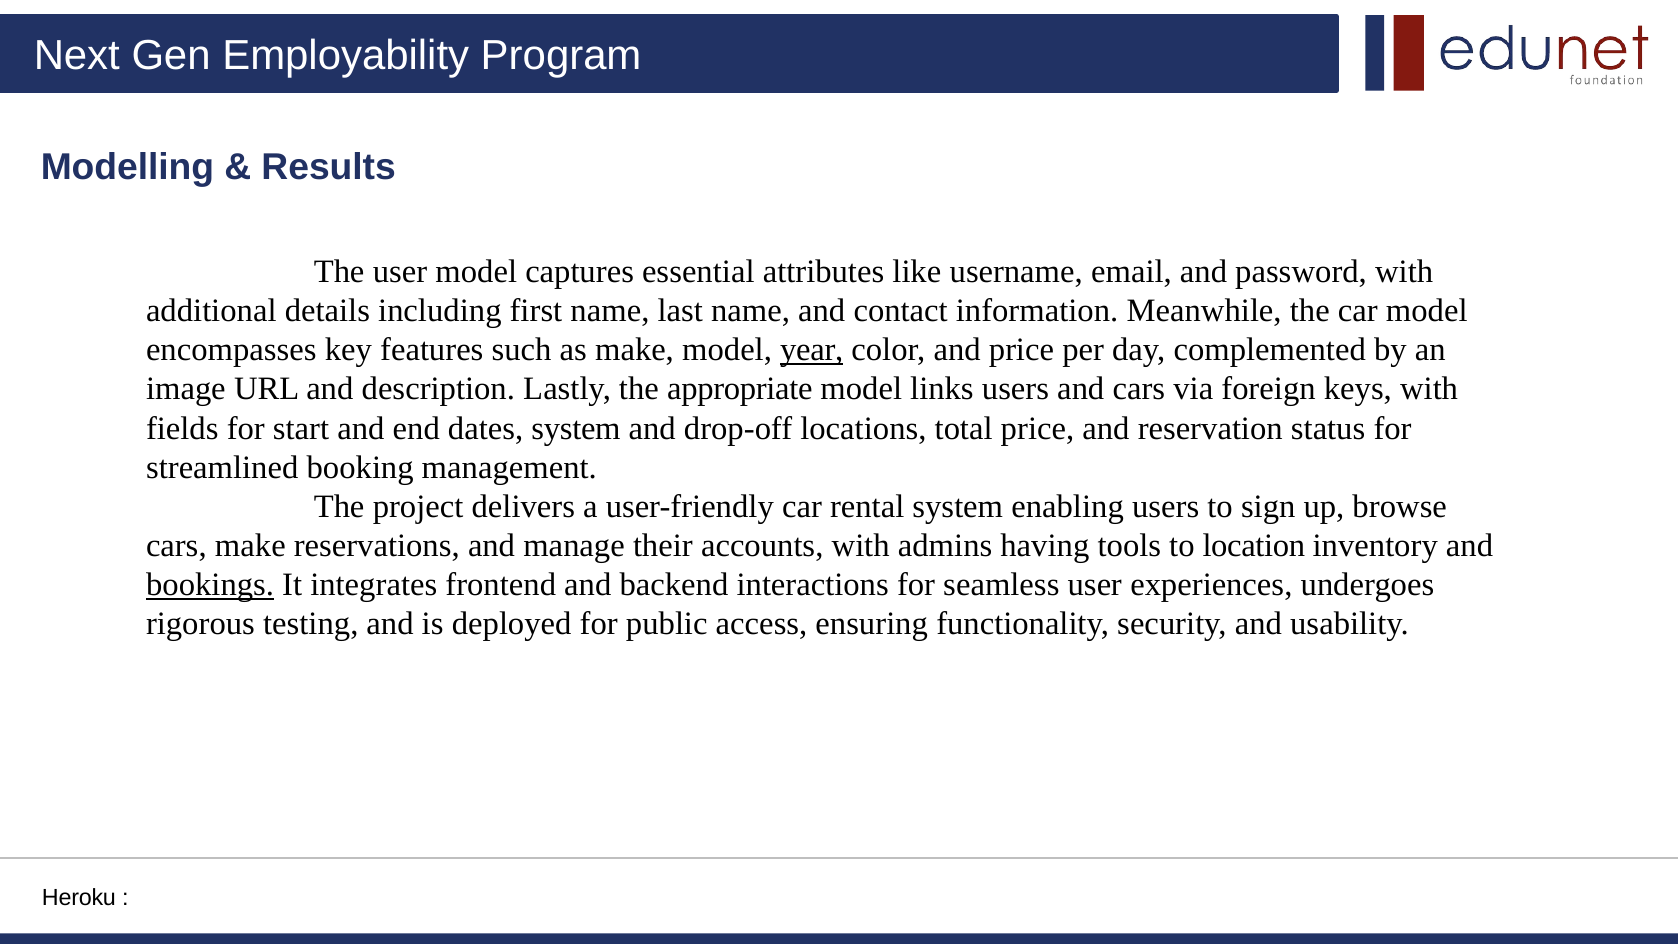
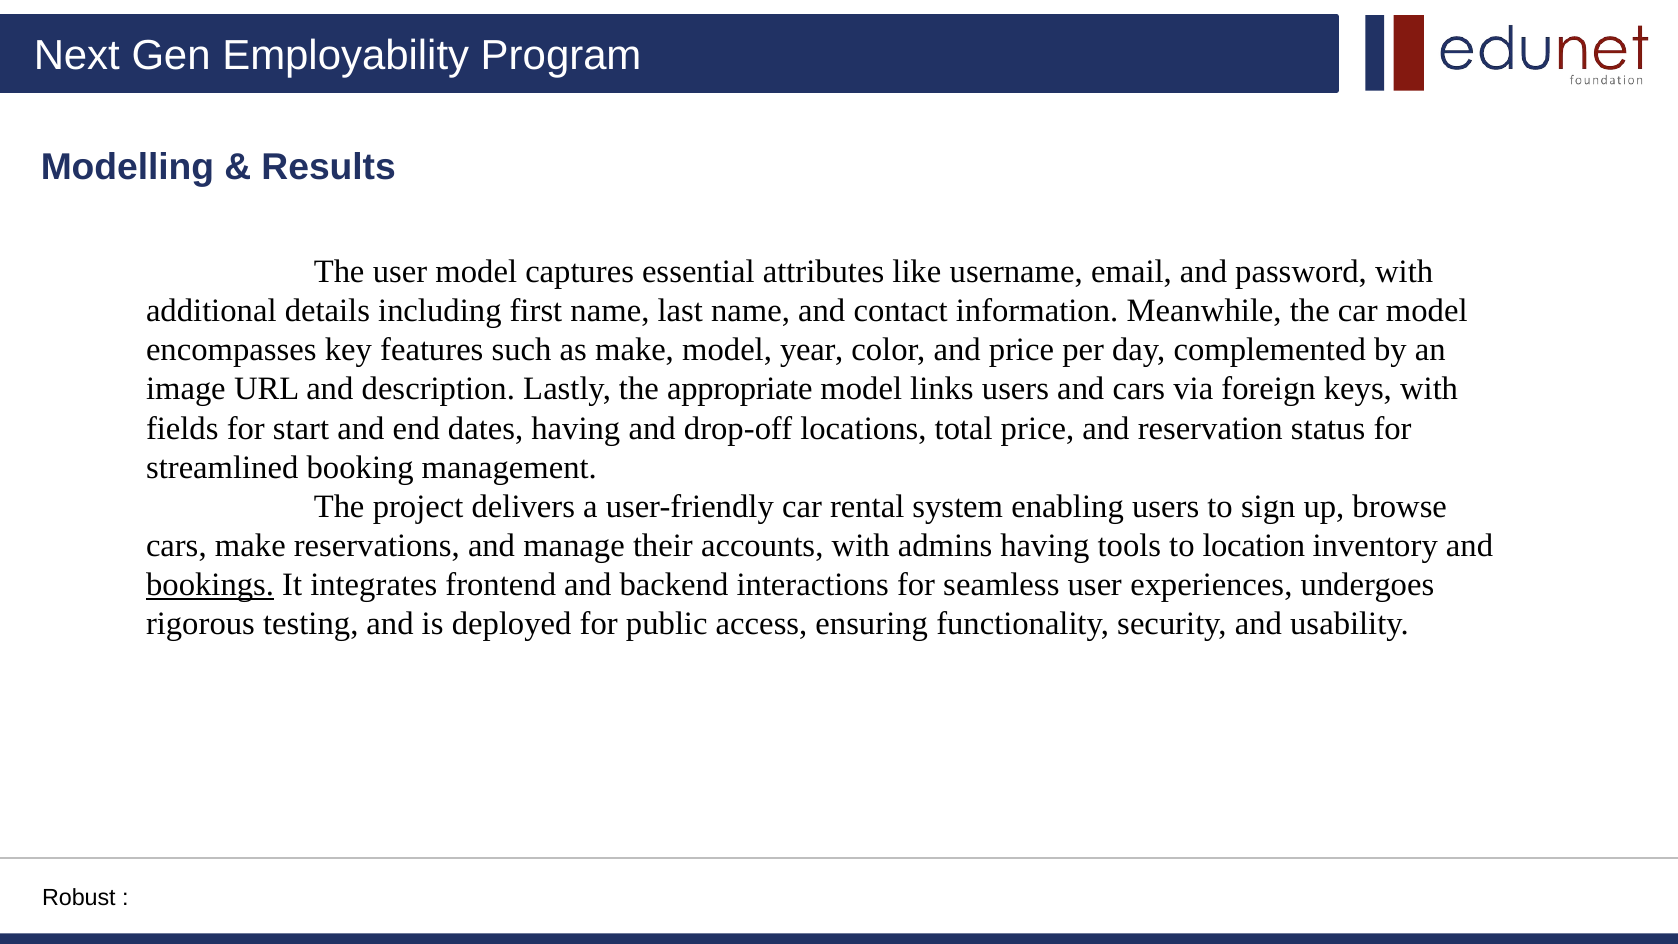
year underline: present -> none
dates system: system -> having
Heroku: Heroku -> Robust
